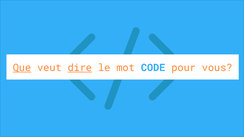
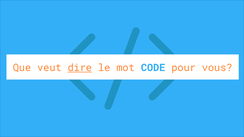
Que underline: present -> none
